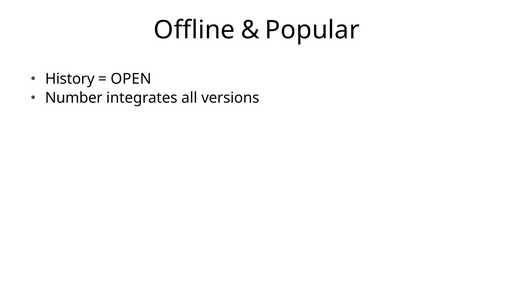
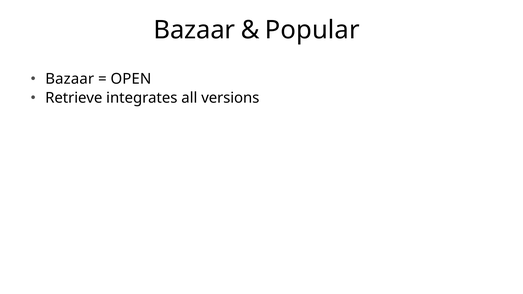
Offline at (194, 30): Offline -> Bazaar
History at (70, 79): History -> Bazaar
Number: Number -> Retrieve
